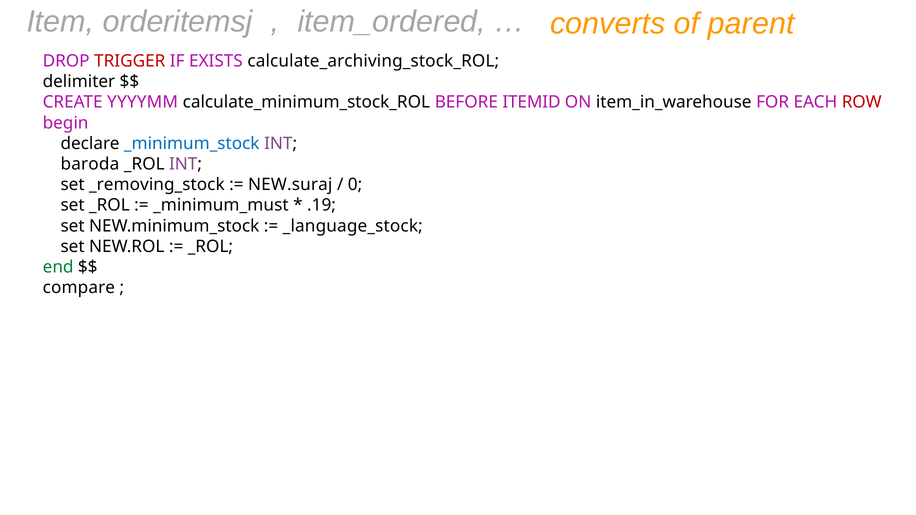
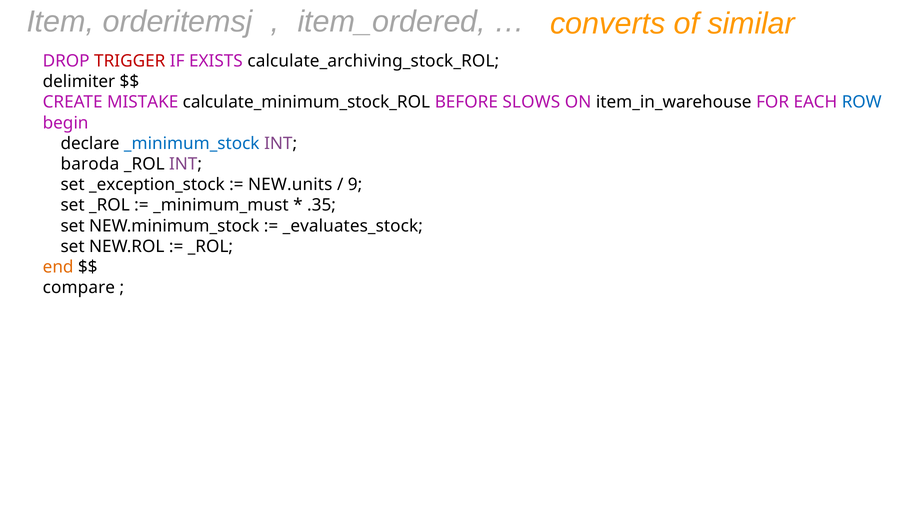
parent: parent -> similar
YYYYMM: YYYYMM -> MISTAKE
ITEMID: ITEMID -> SLOWS
ROW colour: red -> blue
_removing_stock: _removing_stock -> _exception_stock
NEW.suraj: NEW.suraj -> NEW.units
0: 0 -> 9
.19: .19 -> .35
_language_stock: _language_stock -> _evaluates_stock
end colour: green -> orange
